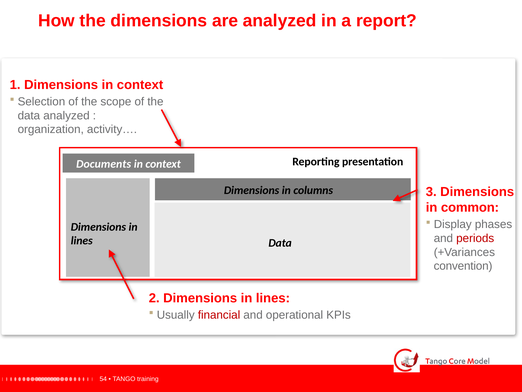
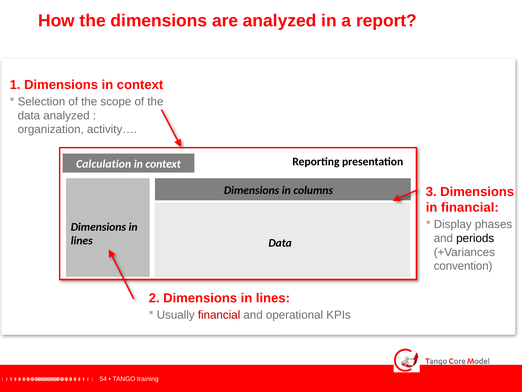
Documents: Documents -> Calculation
in common: common -> financial
periods colour: red -> black
